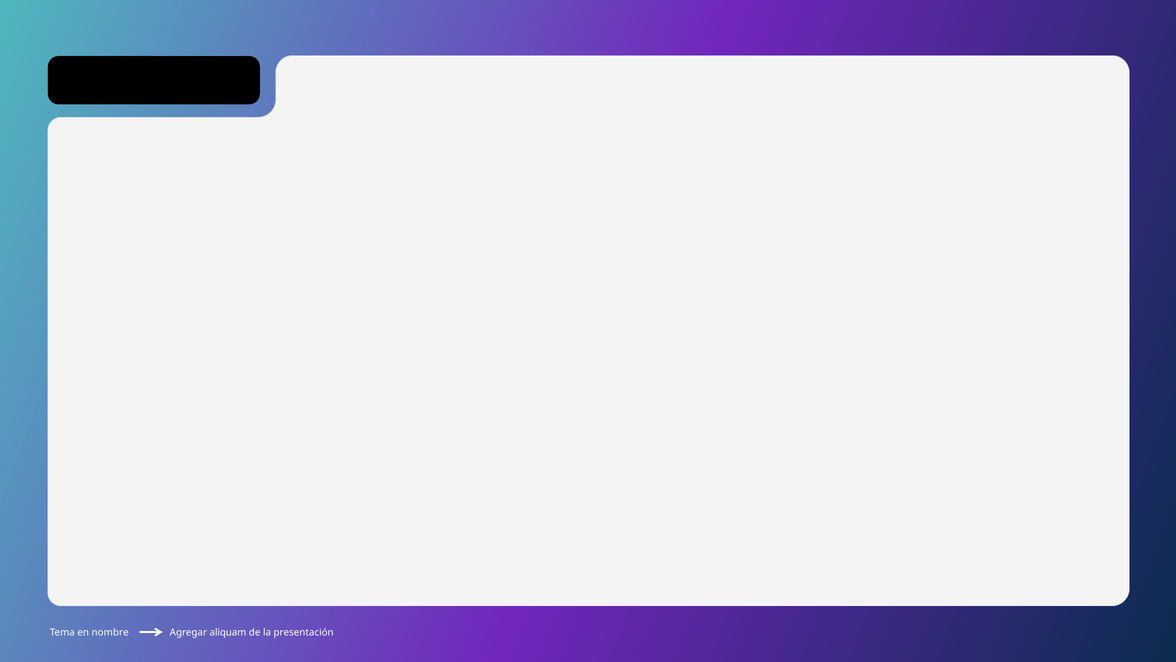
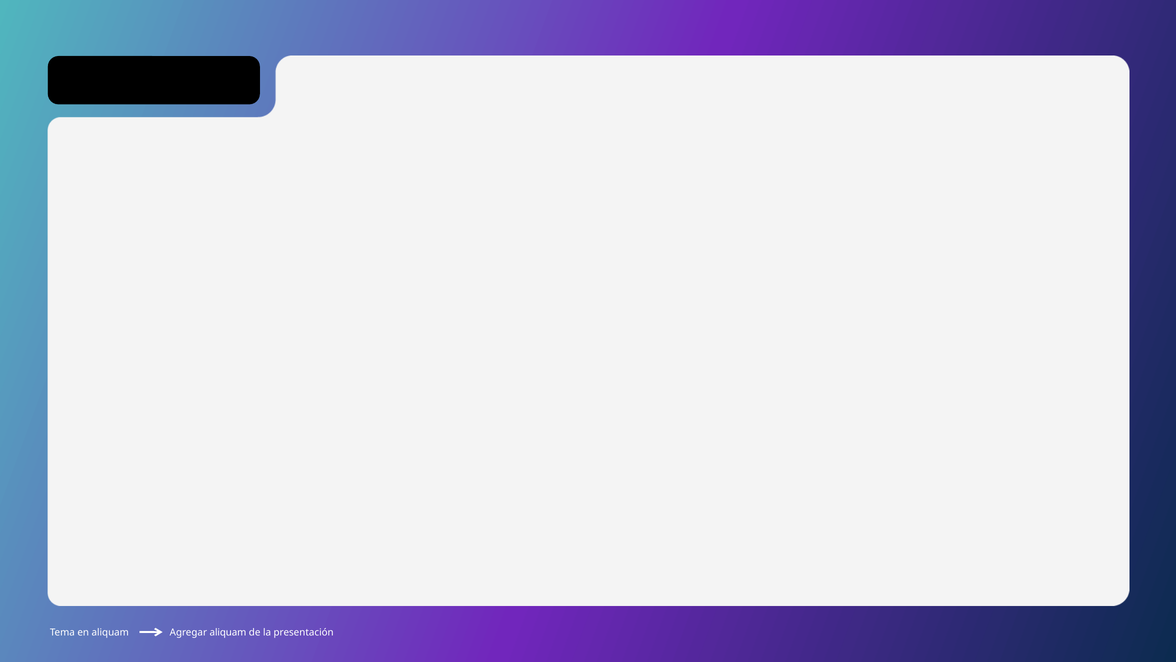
en nombre: nombre -> aliquam
